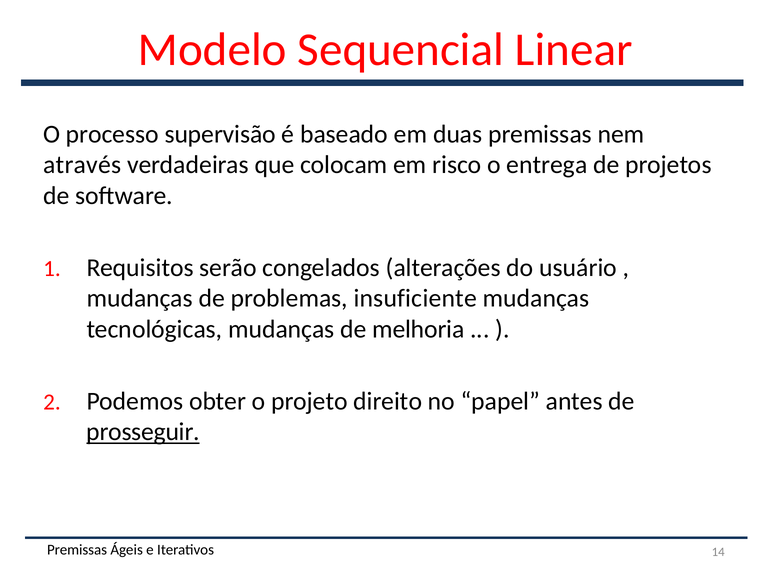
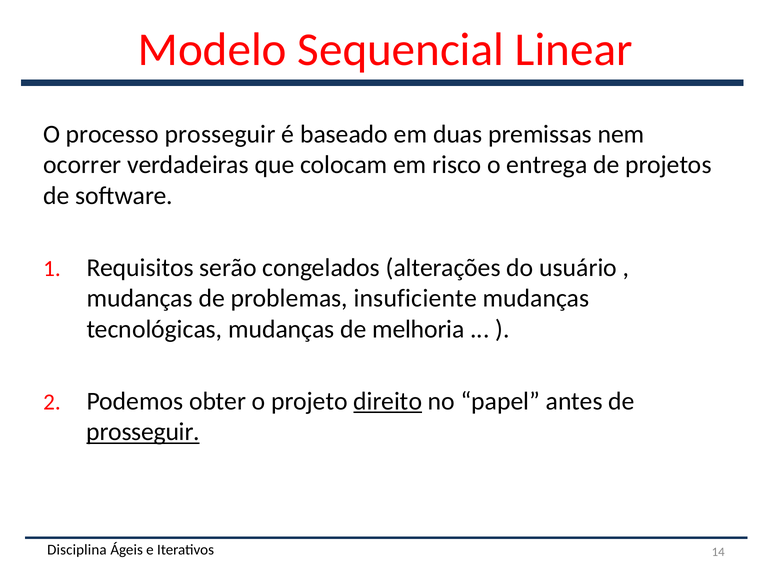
processo supervisão: supervisão -> prosseguir
através: através -> ocorrer
direito underline: none -> present
Premissas at (77, 550): Premissas -> Disciplina
